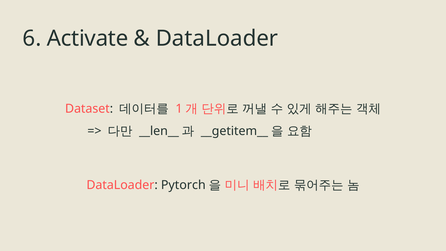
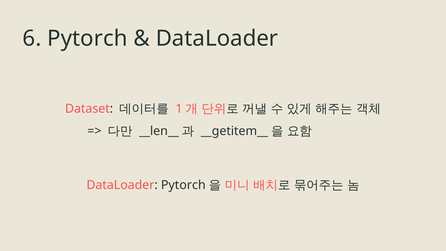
6 Activate: Activate -> Pytorch
